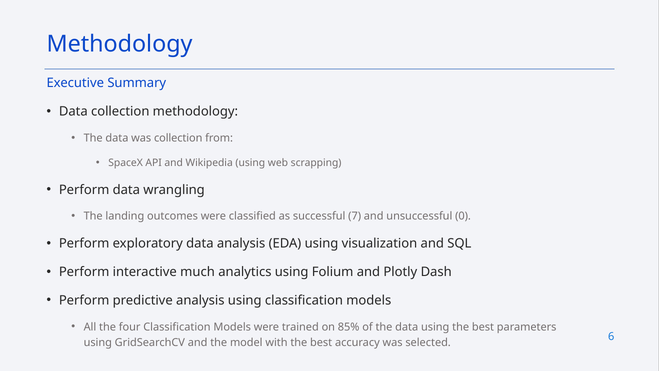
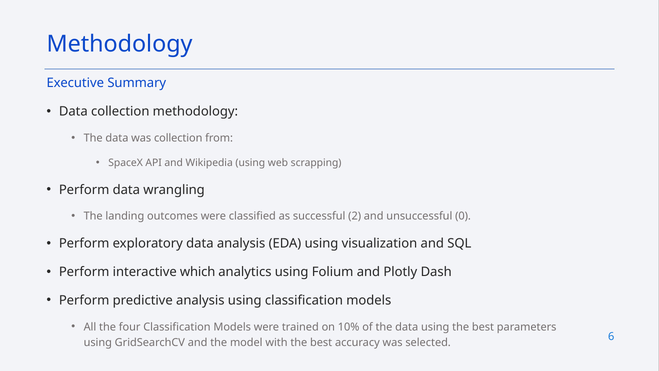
7: 7 -> 2
much: much -> which
85%: 85% -> 10%
